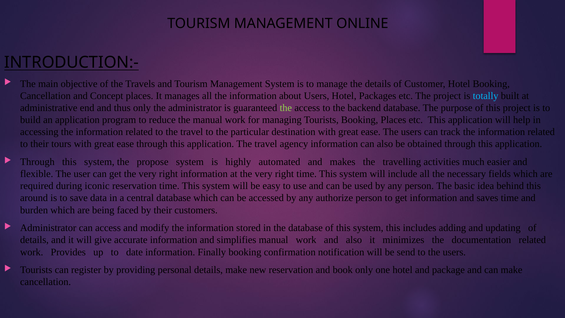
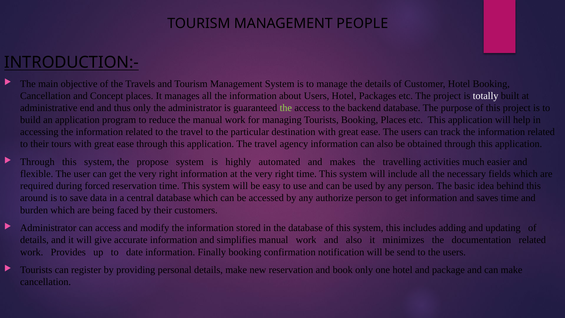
ONLINE: ONLINE -> PEOPLE
totally colour: light blue -> white
iconic: iconic -> forced
